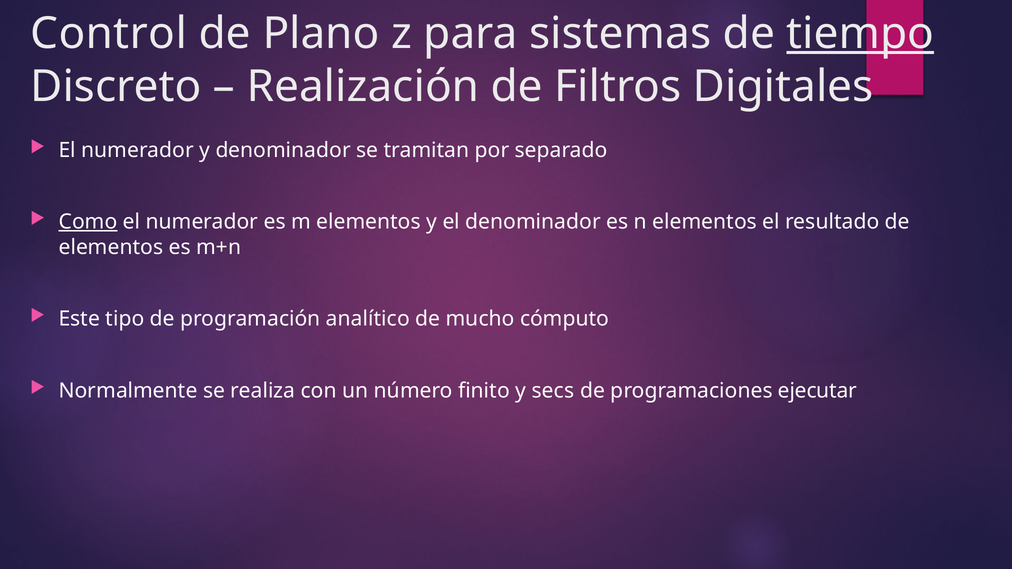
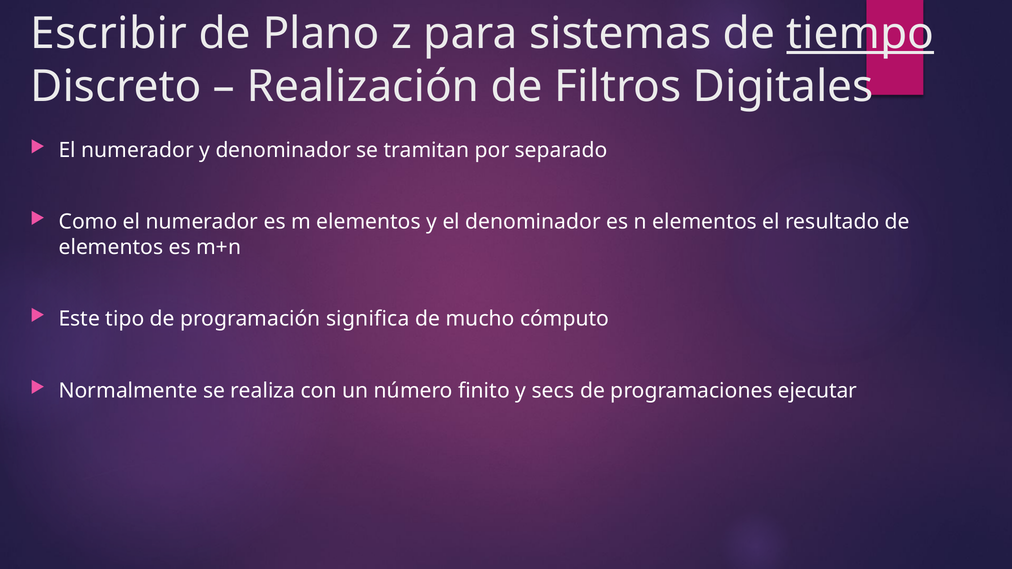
Control: Control -> Escribir
Como underline: present -> none
analítico: analítico -> significa
